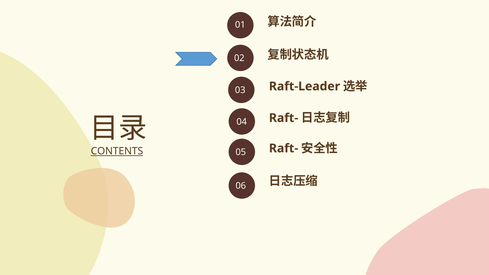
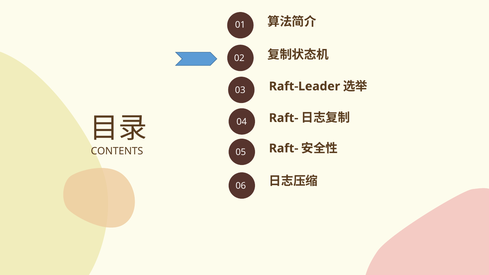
CONTENTS underline: present -> none
